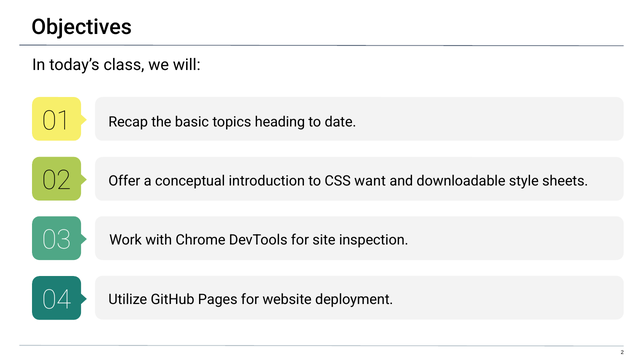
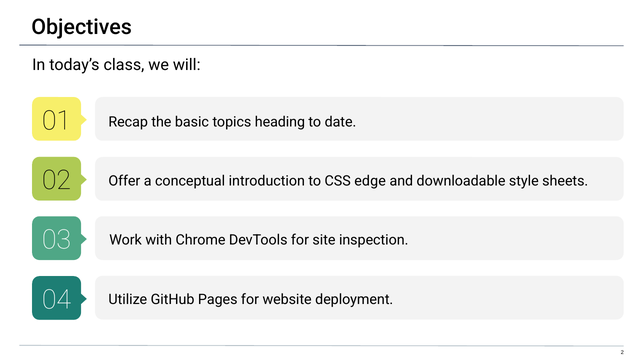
want: want -> edge
